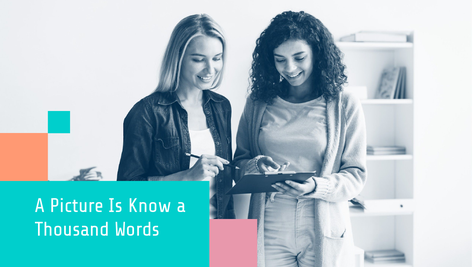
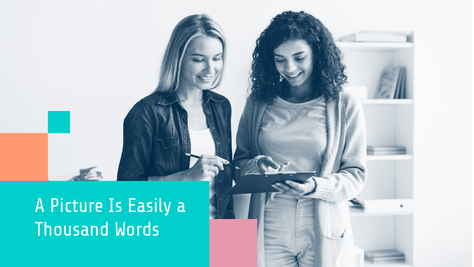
Know: Know -> Easily
